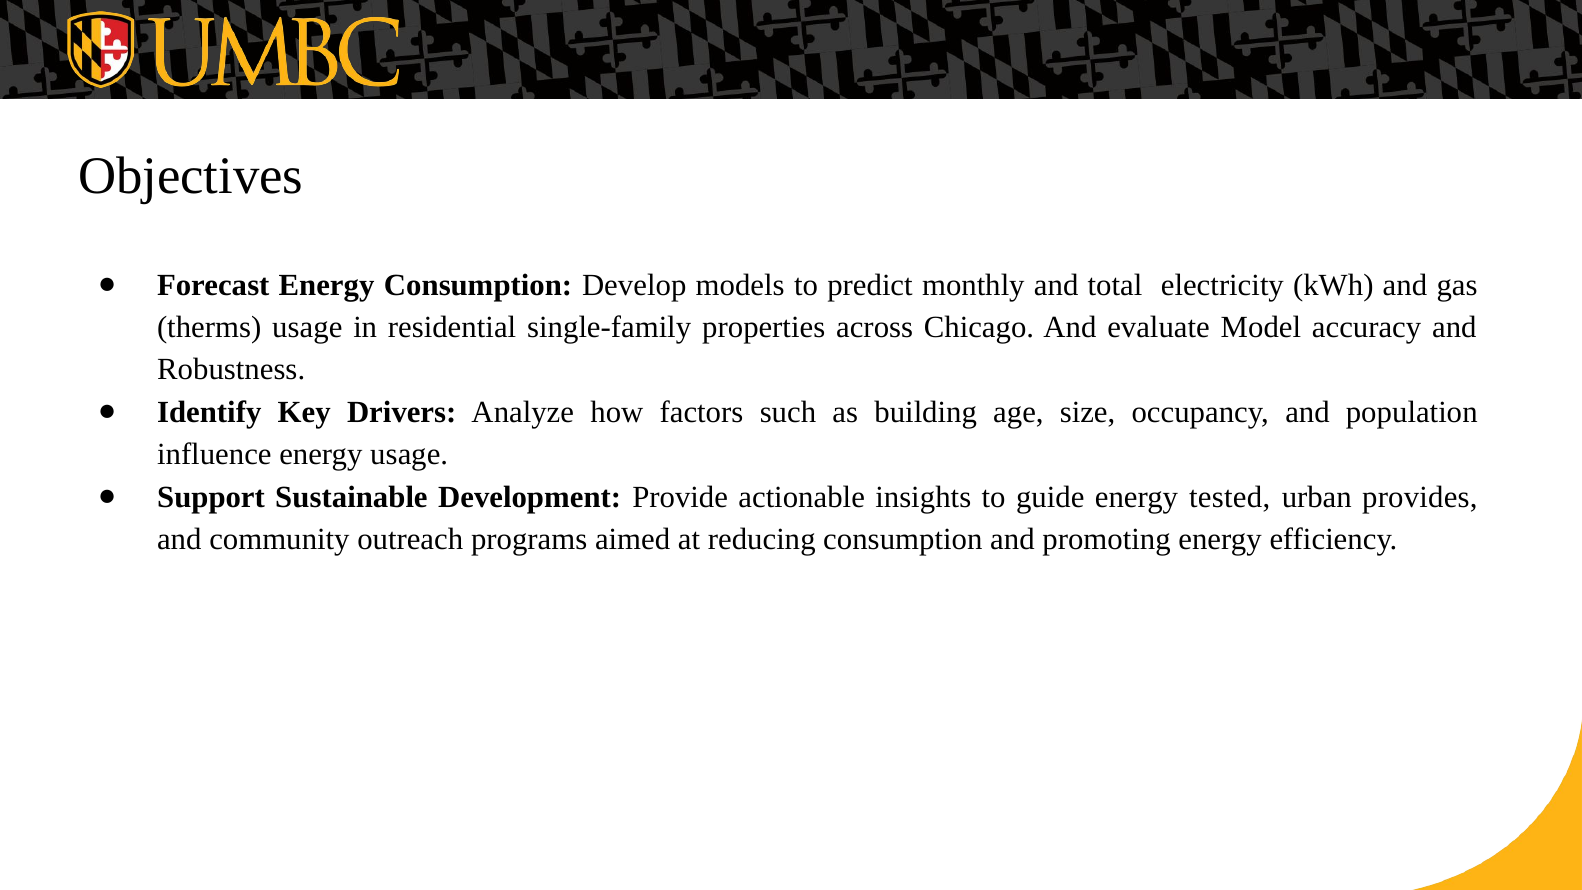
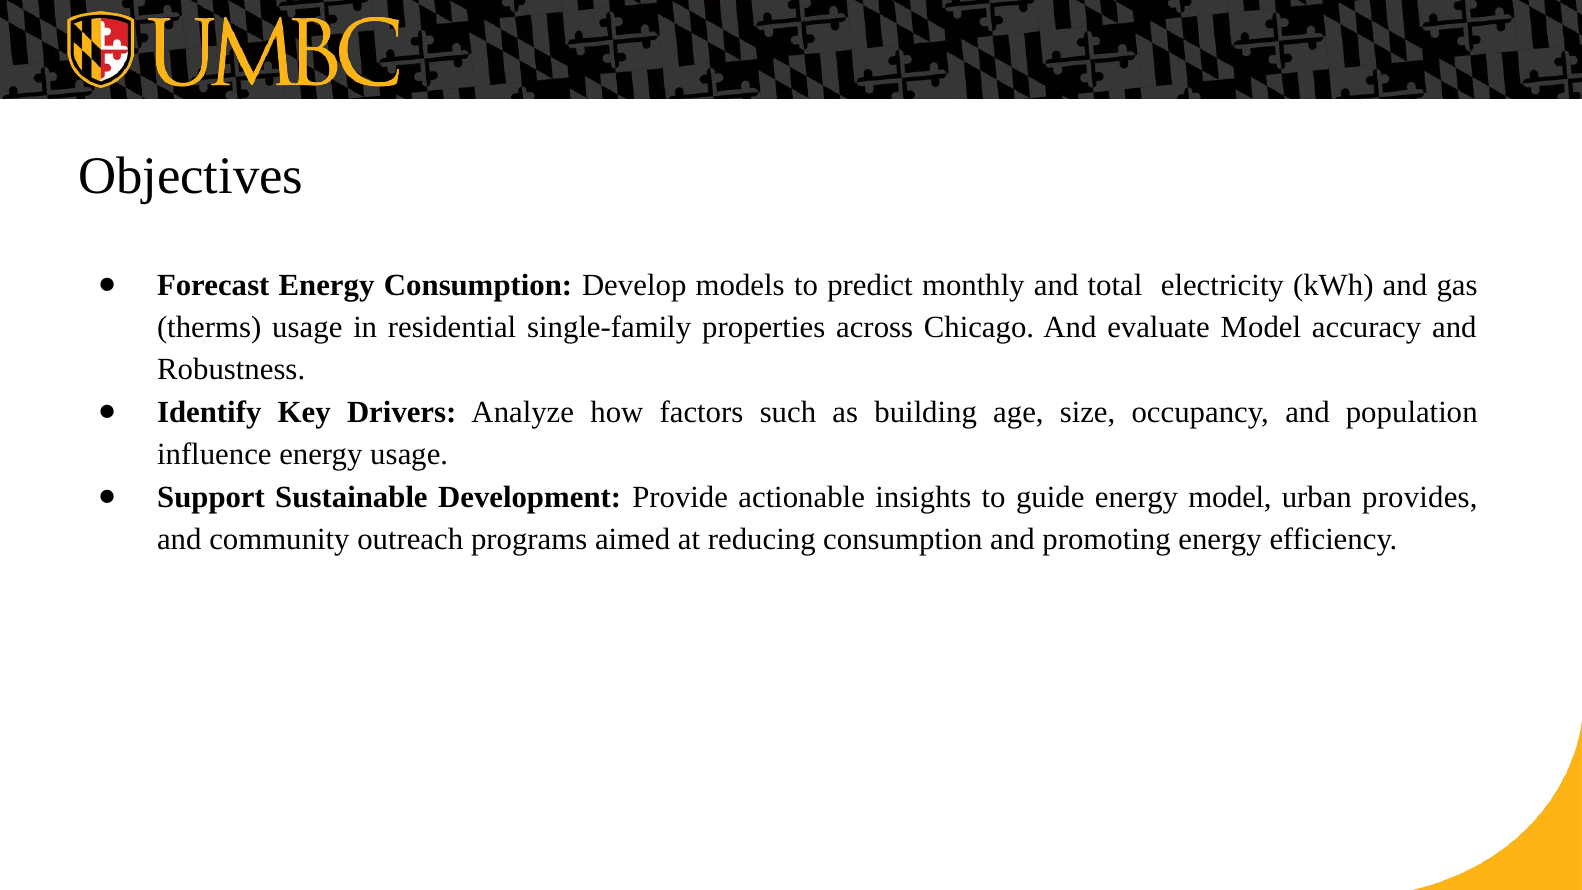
energy tested: tested -> model
